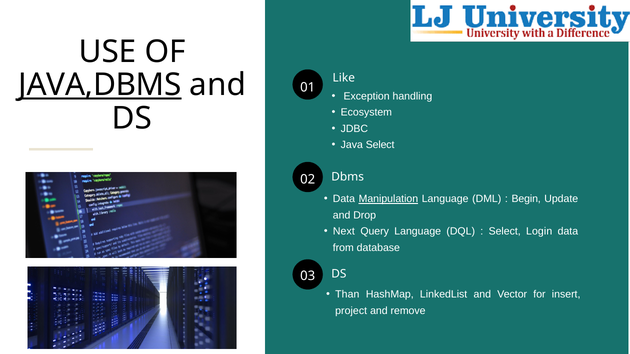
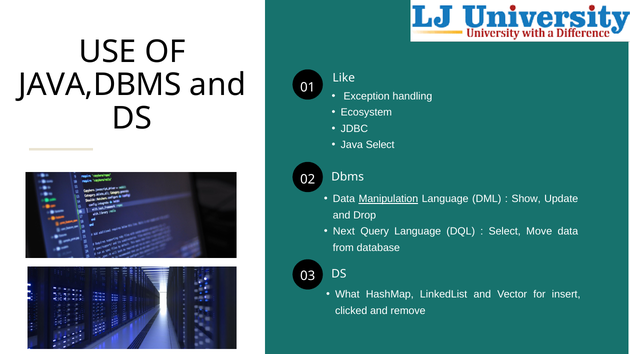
JAVA,DBMS underline: present -> none
Begin: Begin -> Show
Login: Login -> Move
Than: Than -> What
project: project -> clicked
